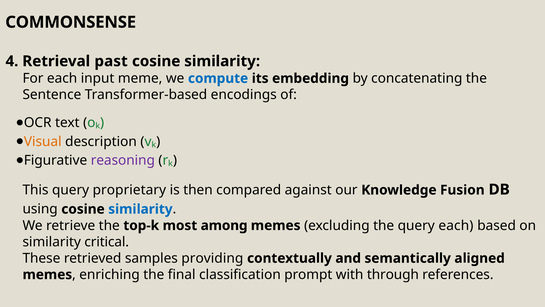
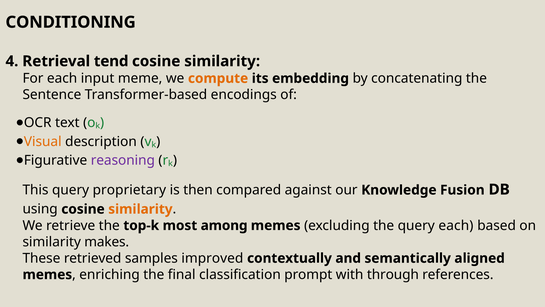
COMMONSENSE: COMMONSENSE -> CONDITIONING
past: past -> tend
compute colour: blue -> orange
similarity at (140, 209) colour: blue -> orange
critical: critical -> makes
providing: providing -> improved
